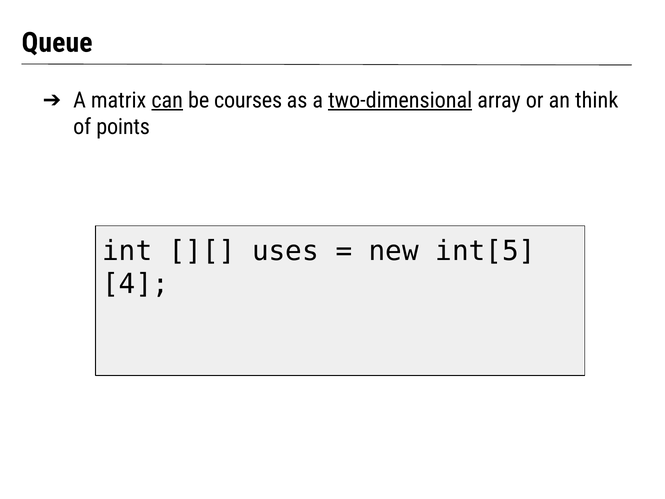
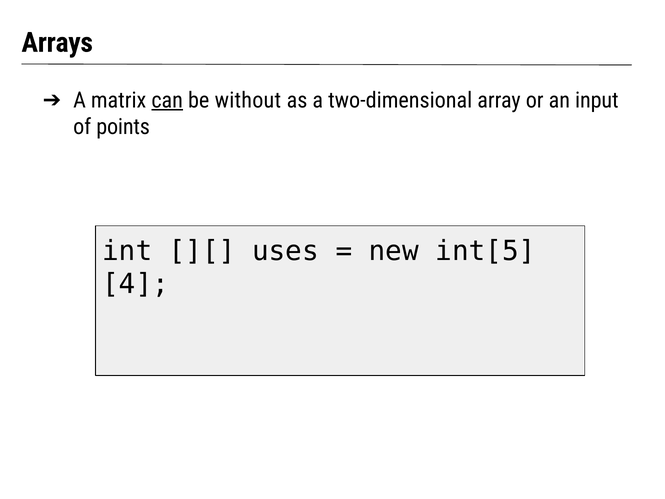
Queue: Queue -> Arrays
courses: courses -> without
two-dimensional underline: present -> none
think: think -> input
